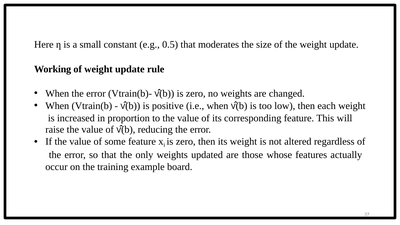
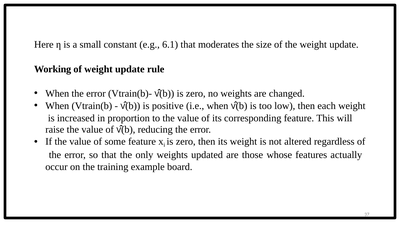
0.5: 0.5 -> 6.1
